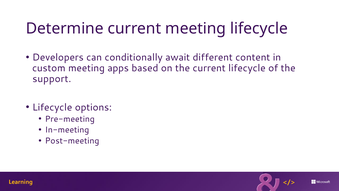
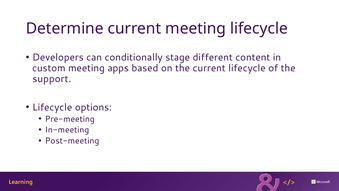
await: await -> stage
